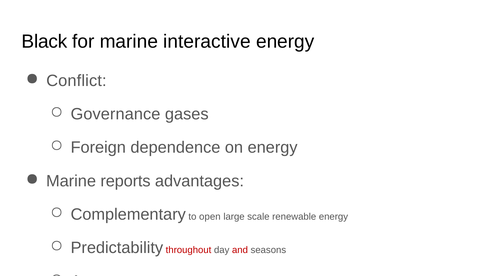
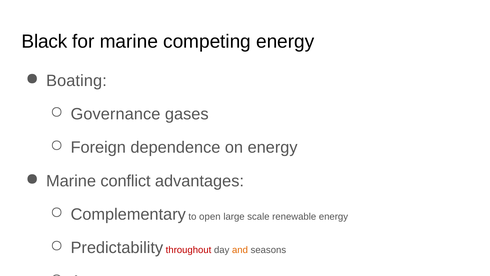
interactive: interactive -> competing
Conflict: Conflict -> Boating
reports: reports -> conflict
and colour: red -> orange
